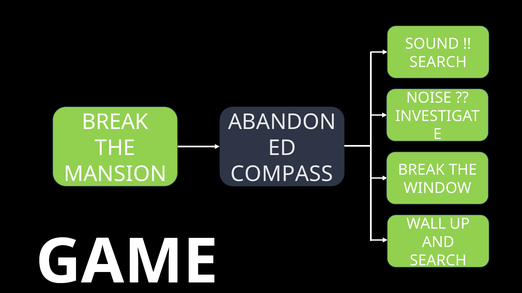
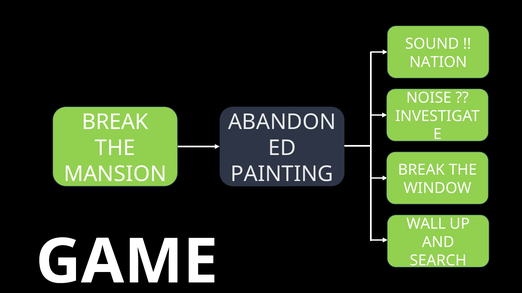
SEARCH at (438, 62): SEARCH -> NATION
COMPASS: COMPASS -> PAINTING
